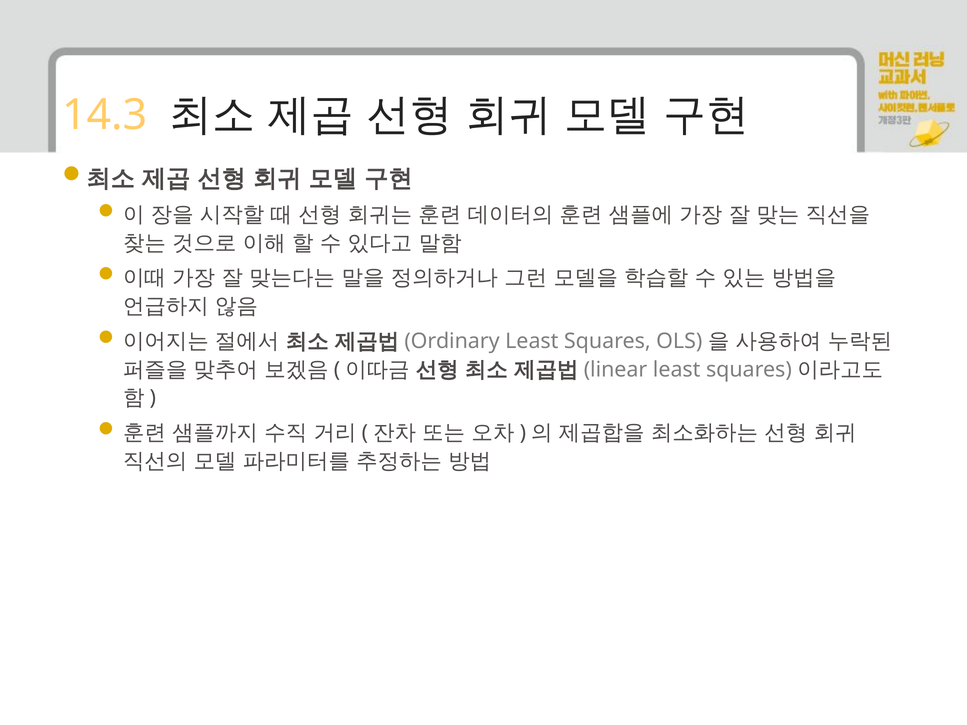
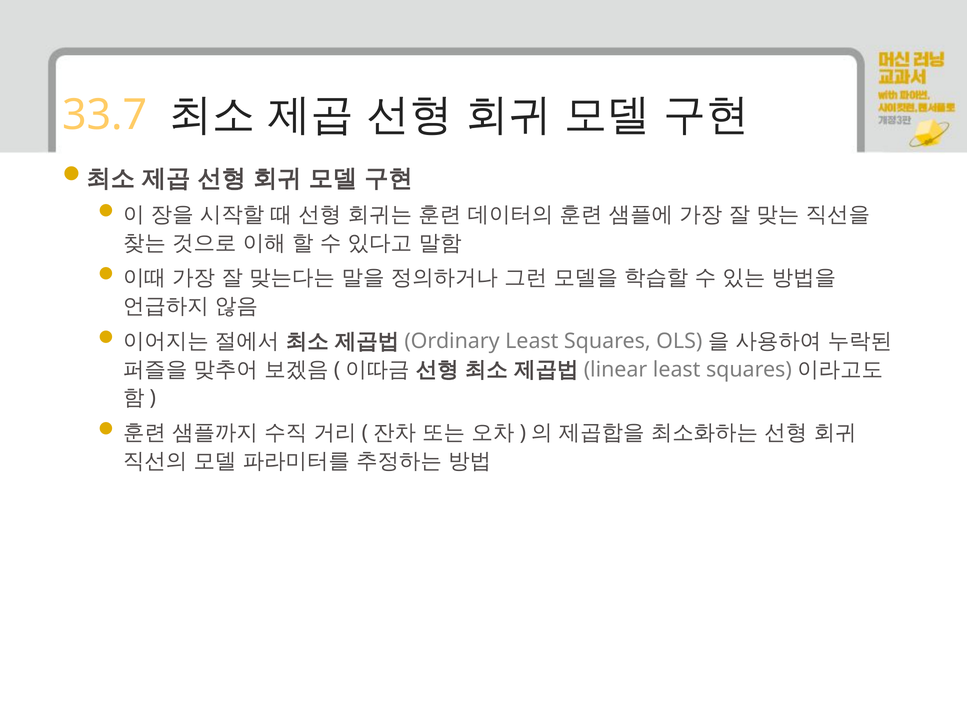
14.3: 14.3 -> 33.7
